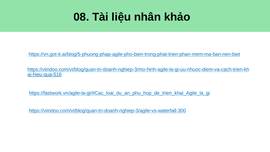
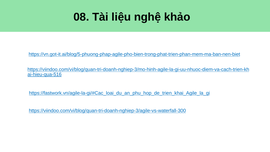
nhân: nhân -> nghệ
